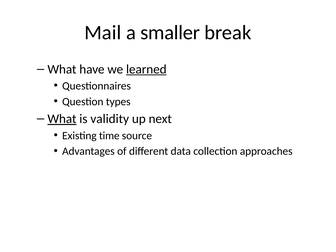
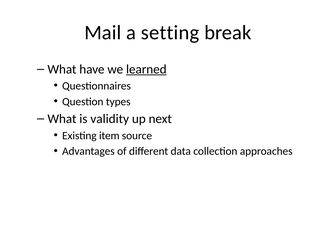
smaller: smaller -> setting
What at (62, 119) underline: present -> none
time: time -> item
